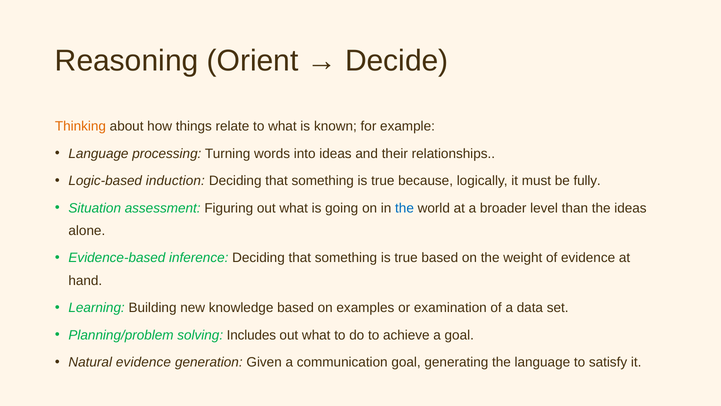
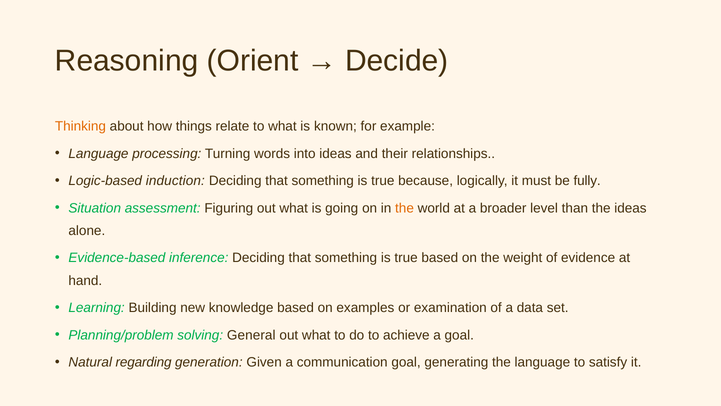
the at (404, 208) colour: blue -> orange
Includes: Includes -> General
Natural evidence: evidence -> regarding
